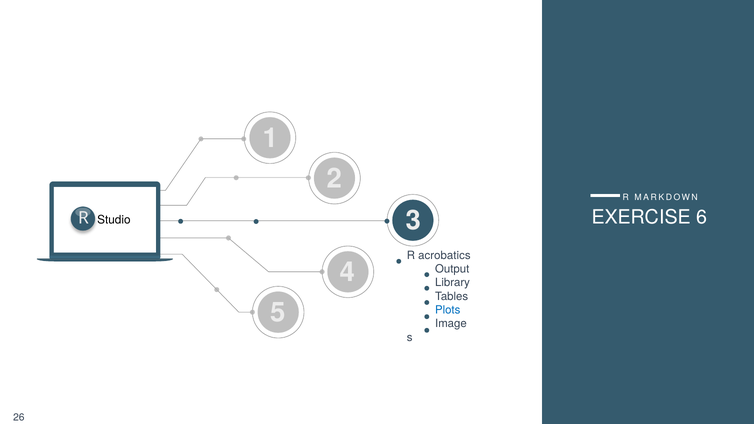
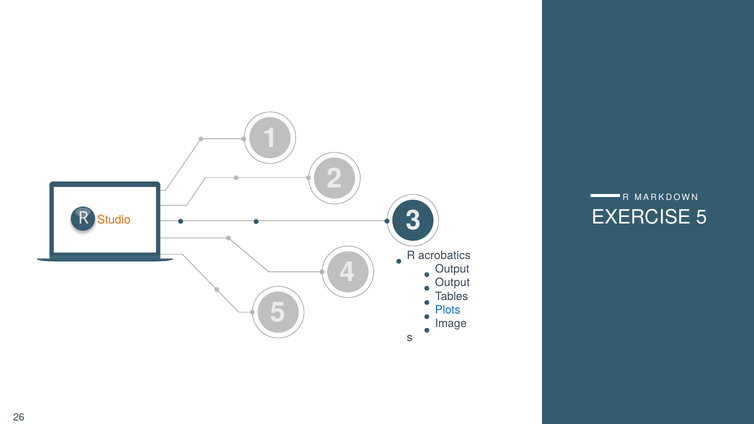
EXERCISE 6: 6 -> 5
Studio colour: black -> orange
Library at (453, 283): Library -> Output
